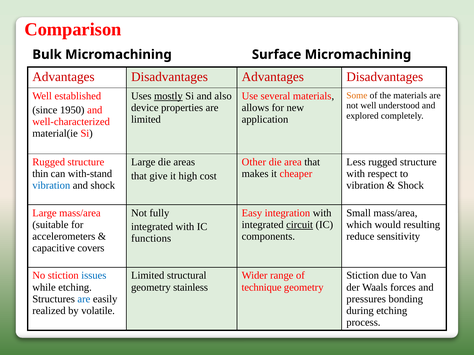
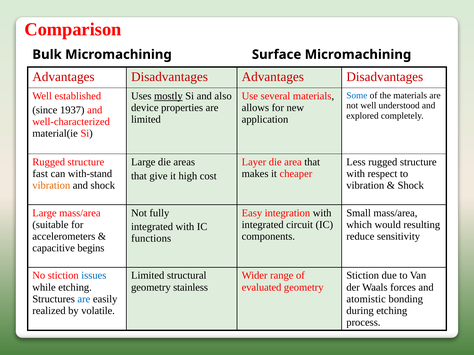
Some colour: orange -> blue
1950: 1950 -> 1937
Other: Other -> Layer
thin: thin -> fast
vibration at (51, 186) colour: blue -> orange
circuit underline: present -> none
covers: covers -> begins
technique: technique -> evaluated
pressures: pressures -> atomistic
